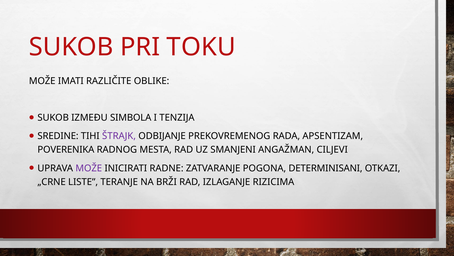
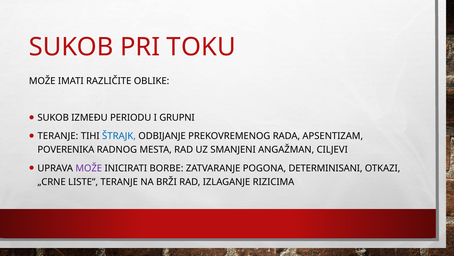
SIMBOLA: SIMBOLA -> PERIODU
TENZIJA: TENZIJA -> GRUPNI
SREDINE at (58, 136): SREDINE -> TERANJE
ŠTRAJK colour: purple -> blue
RADNE: RADNE -> BORBE
